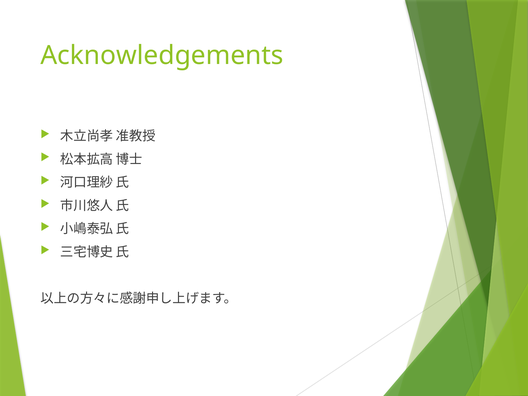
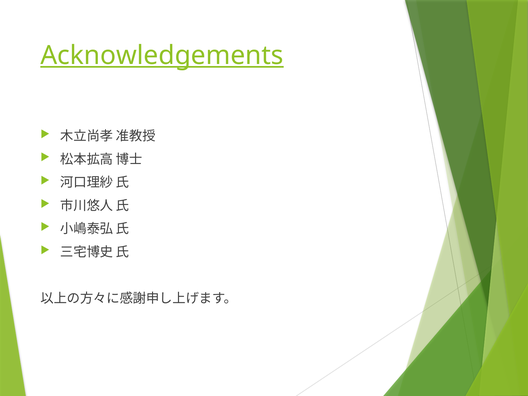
Acknowledgements underline: none -> present
